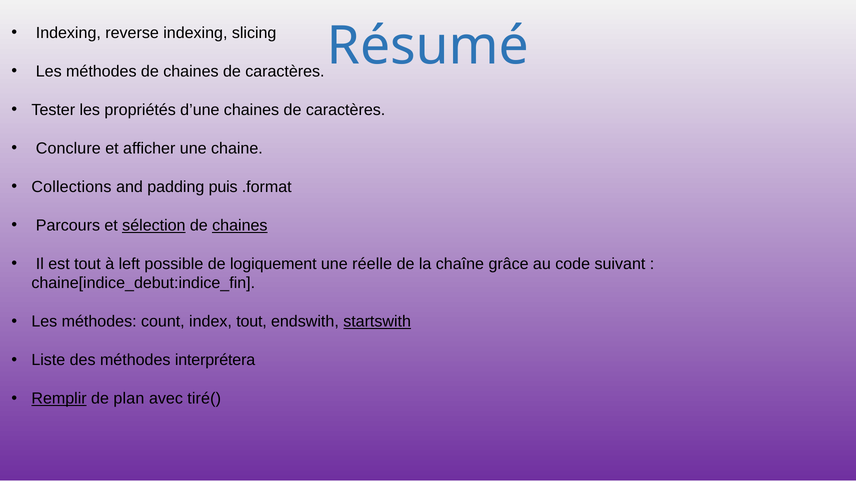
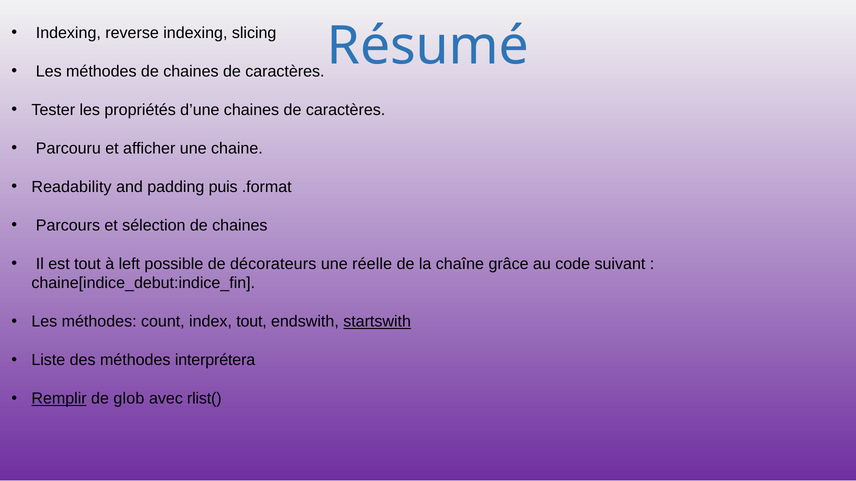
Conclure: Conclure -> Parcouru
Collections: Collections -> Readability
sélection underline: present -> none
chaines at (240, 226) underline: present -> none
logiquement: logiquement -> décorateurs
plan: plan -> glob
tiré(: tiré( -> rlist(
